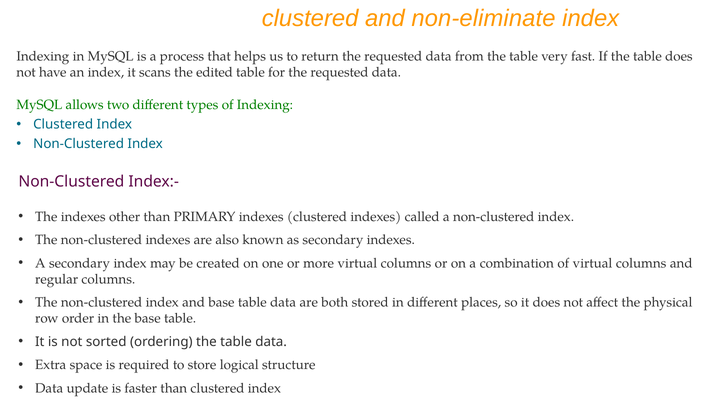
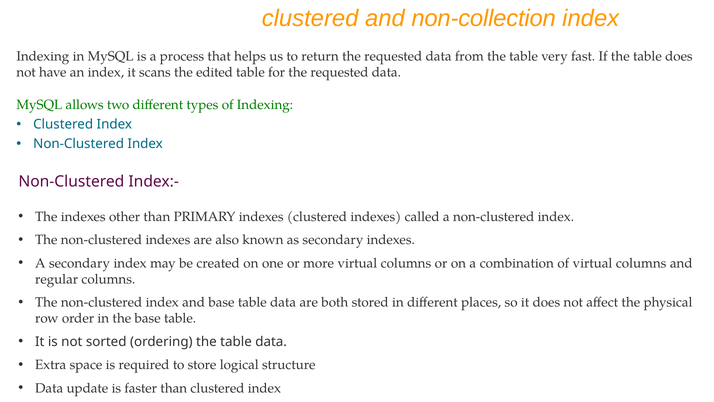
non-eliminate: non-eliminate -> non-collection
